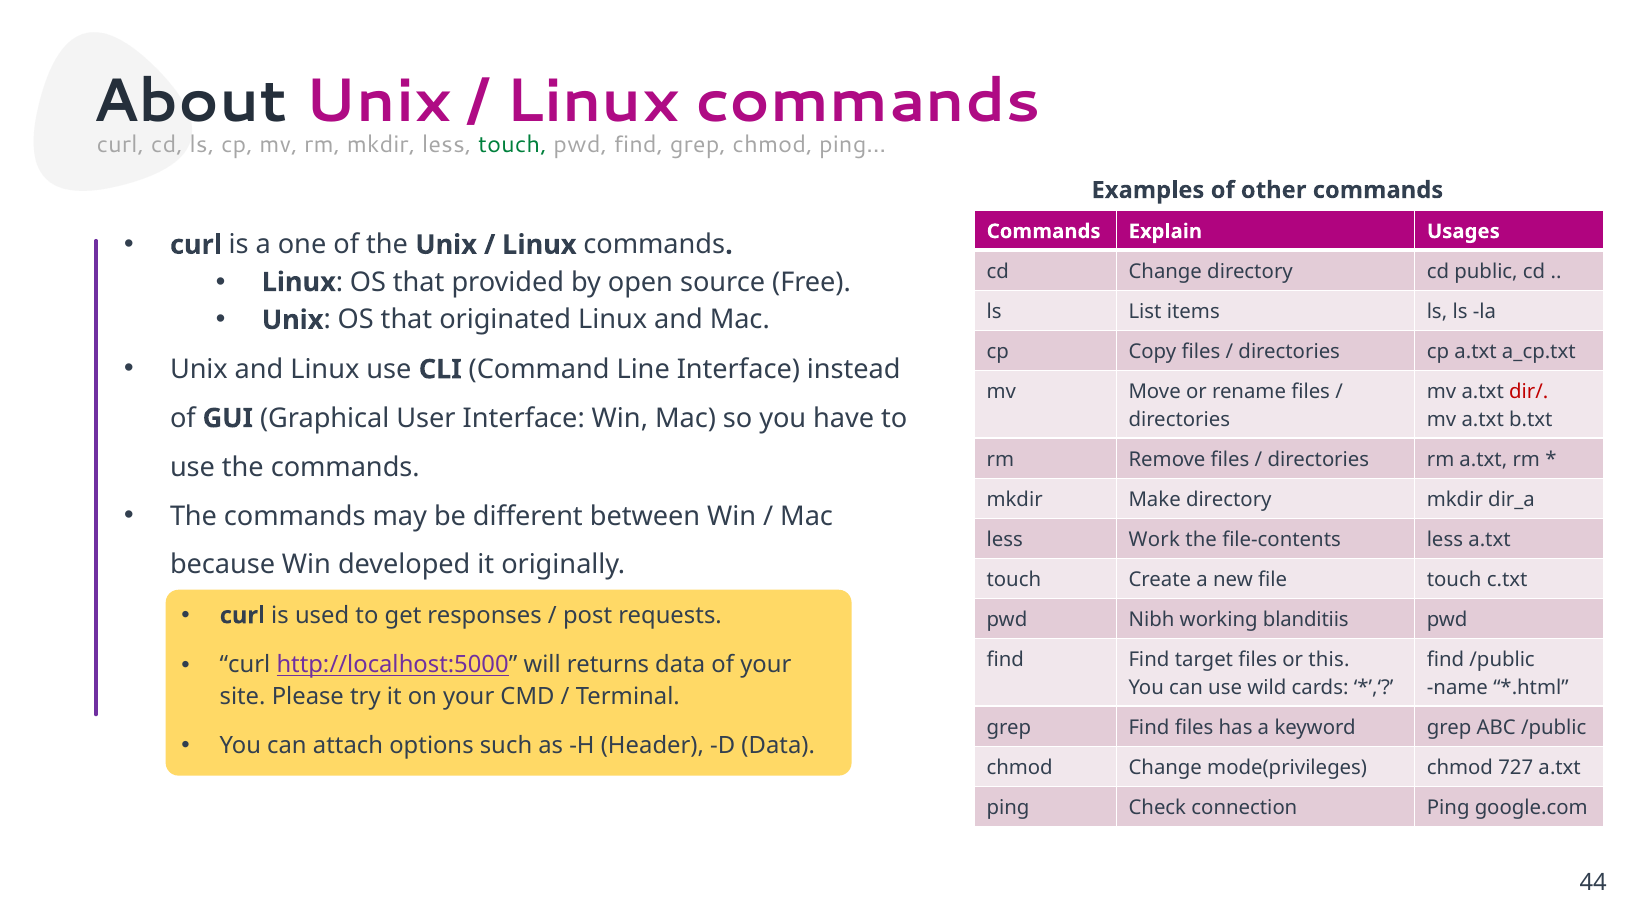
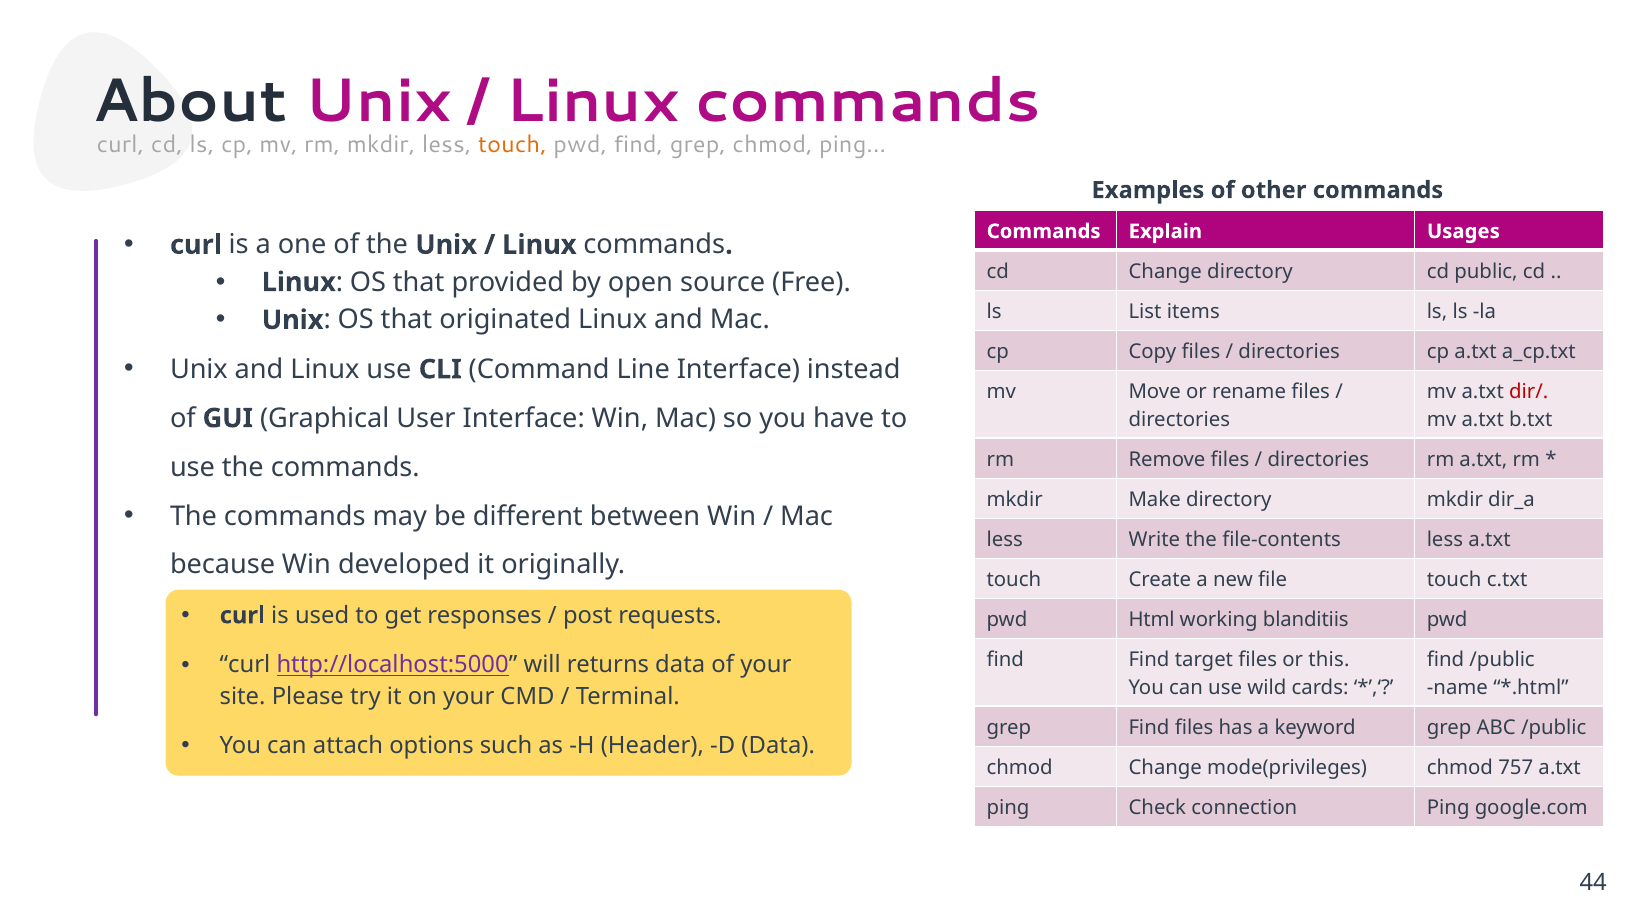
touch at (512, 145) colour: green -> orange
Work: Work -> Write
Nibh: Nibh -> Html
727: 727 -> 757
